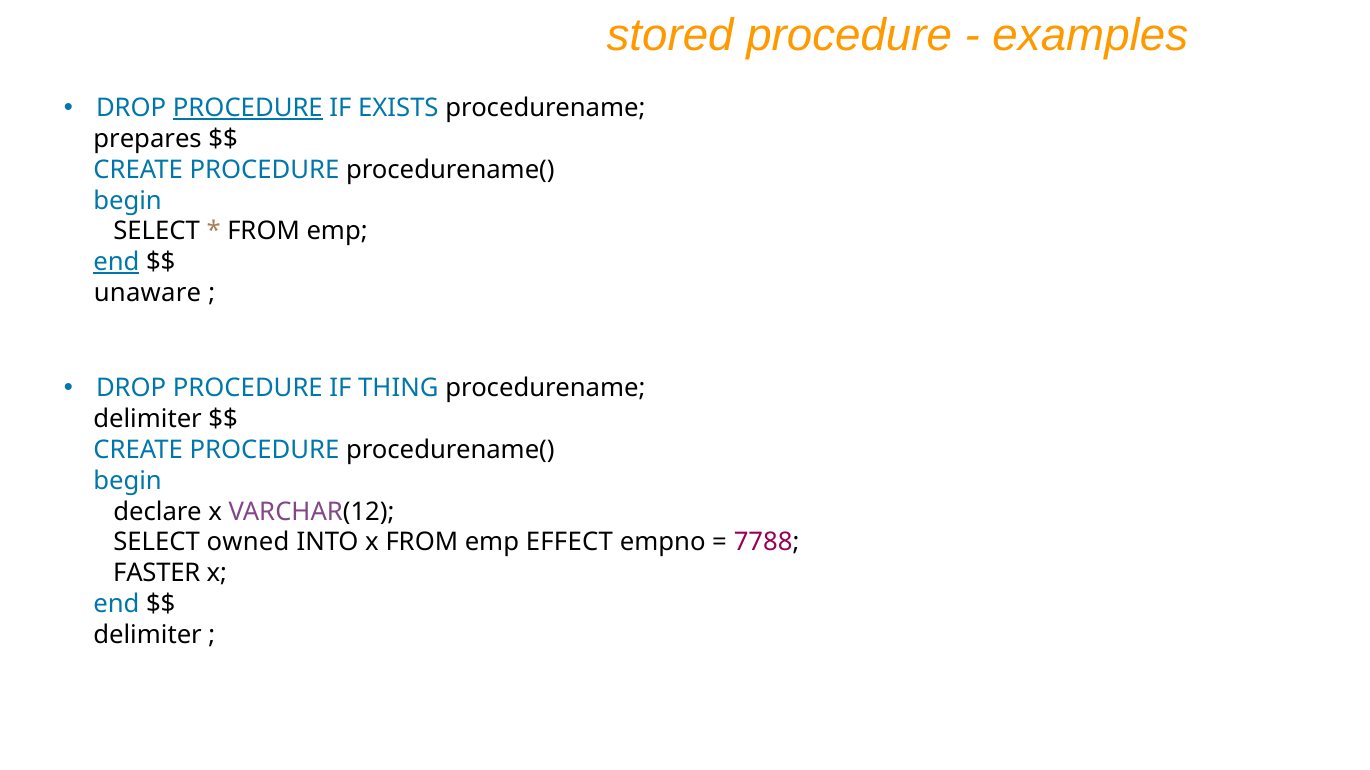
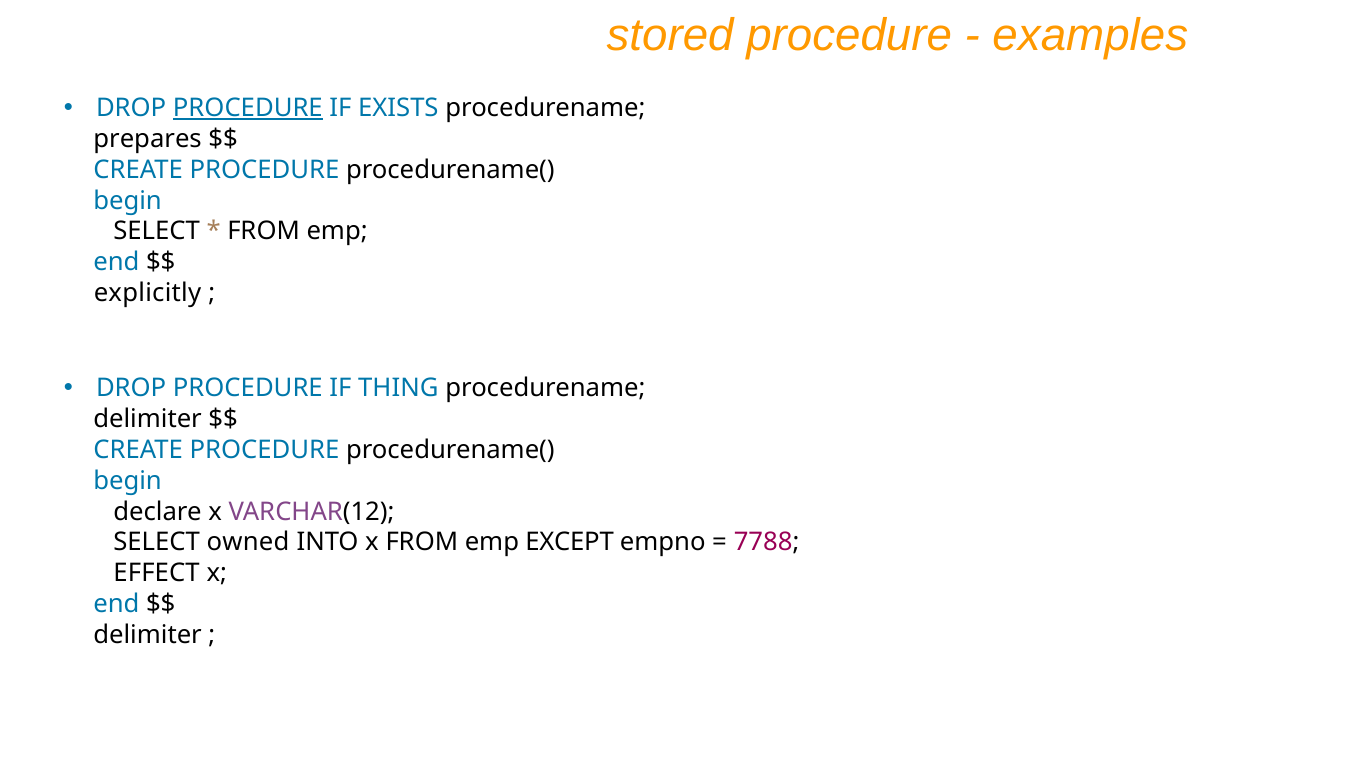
end at (116, 262) underline: present -> none
unaware: unaware -> explicitly
EFFECT: EFFECT -> EXCEPT
FASTER: FASTER -> EFFECT
